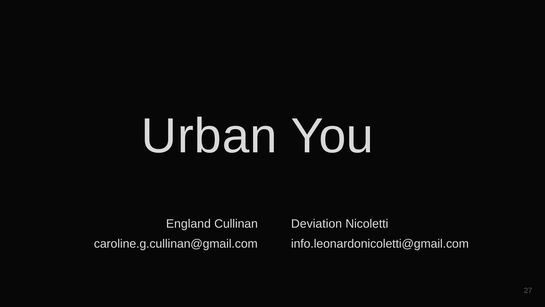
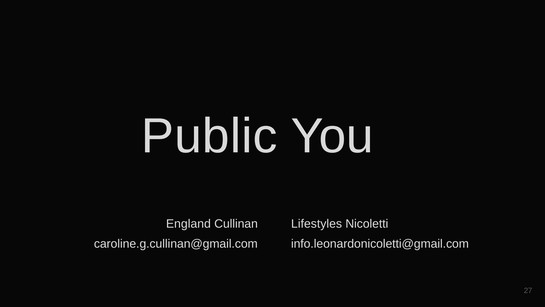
Urban: Urban -> Public
Deviation: Deviation -> Lifestyles
